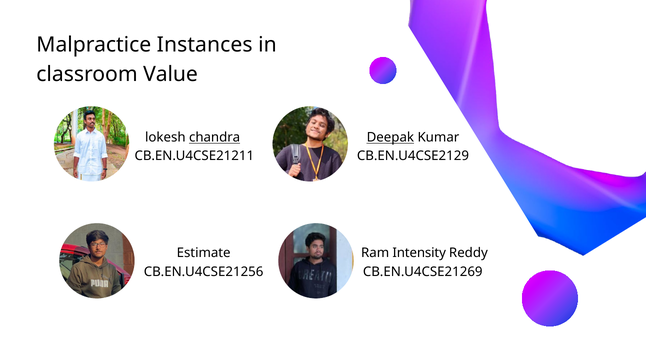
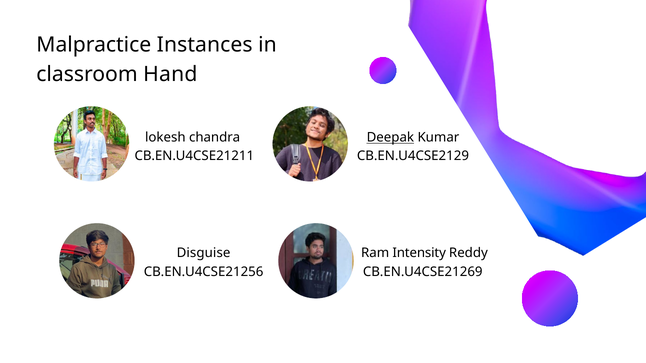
Value: Value -> Hand
chandra underline: present -> none
Estimate: Estimate -> Disguise
